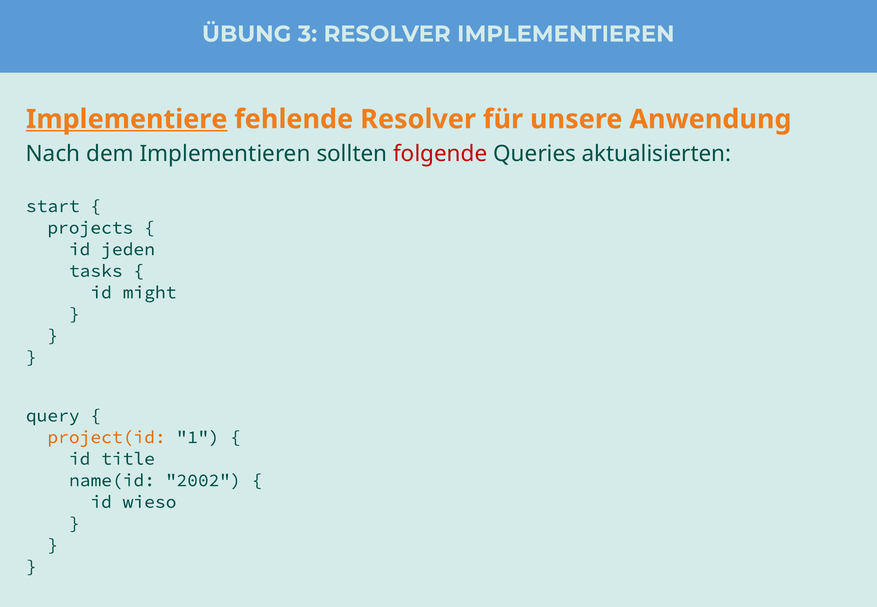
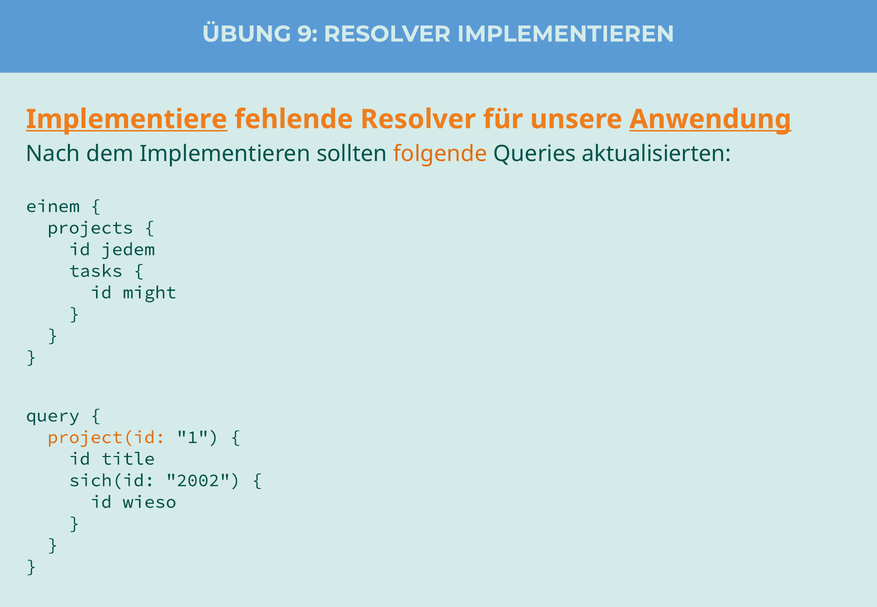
3: 3 -> 9
Anwendung underline: none -> present
folgende colour: red -> orange
start: start -> einem
jeden: jeden -> jedem
name(id: name(id -> sich(id
